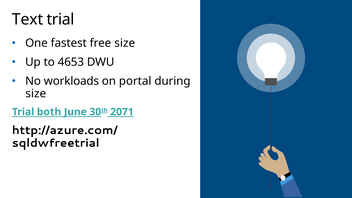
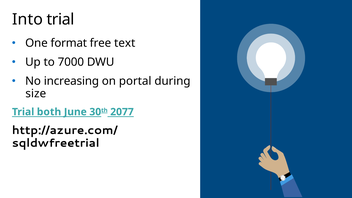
Text: Text -> Into
fastest: fastest -> format
free size: size -> text
4653: 4653 -> 7000
workloads: workloads -> increasing
2071: 2071 -> 2077
